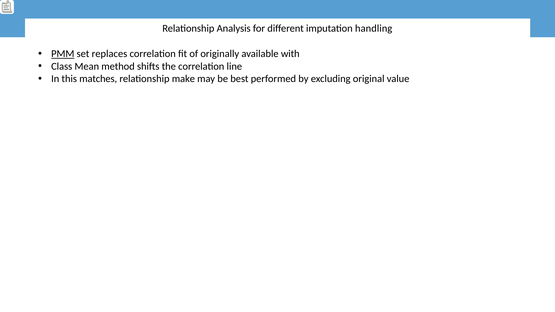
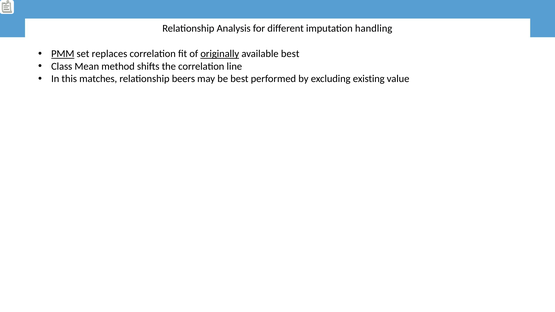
originally underline: none -> present
available with: with -> best
make: make -> beers
original: original -> existing
